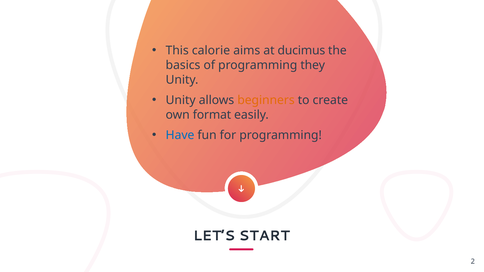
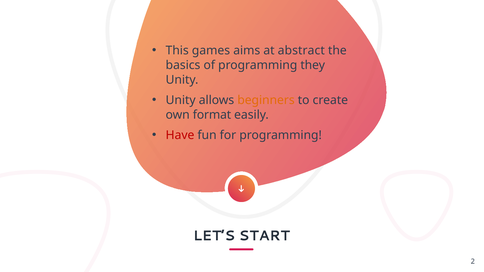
calorie: calorie -> games
ducimus: ducimus -> abstract
Have colour: blue -> red
